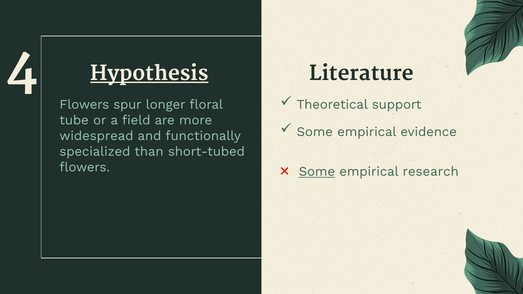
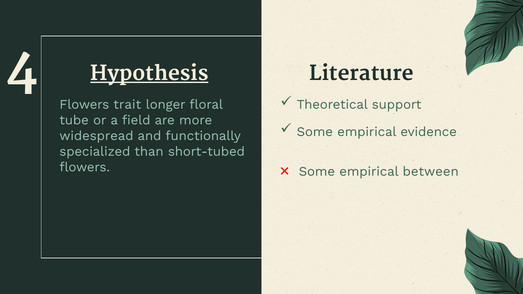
spur: spur -> trait
Some at (317, 172) underline: present -> none
research: research -> between
